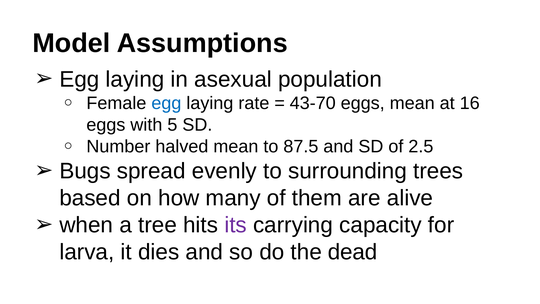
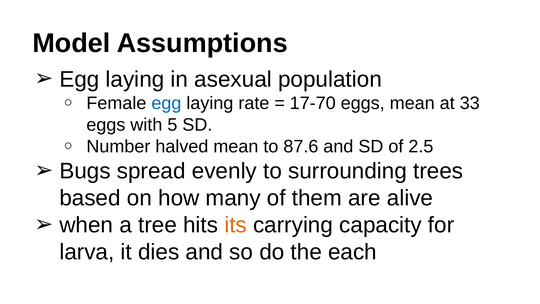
43-70: 43-70 -> 17-70
16: 16 -> 33
87.5: 87.5 -> 87.6
its colour: purple -> orange
dead: dead -> each
